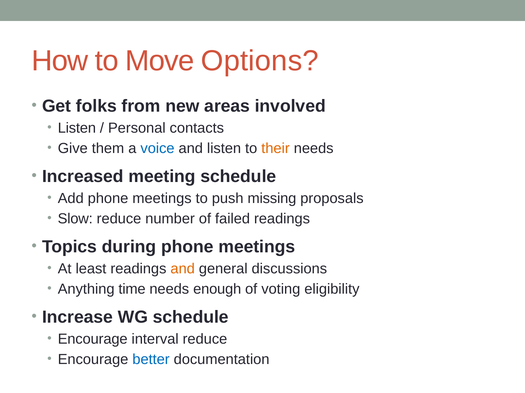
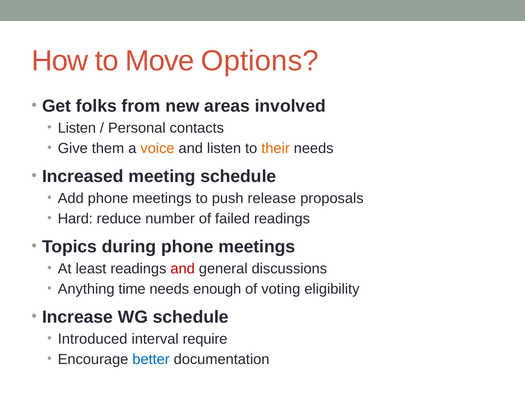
voice colour: blue -> orange
missing: missing -> release
Slow: Slow -> Hard
and at (183, 269) colour: orange -> red
Encourage at (93, 340): Encourage -> Introduced
interval reduce: reduce -> require
